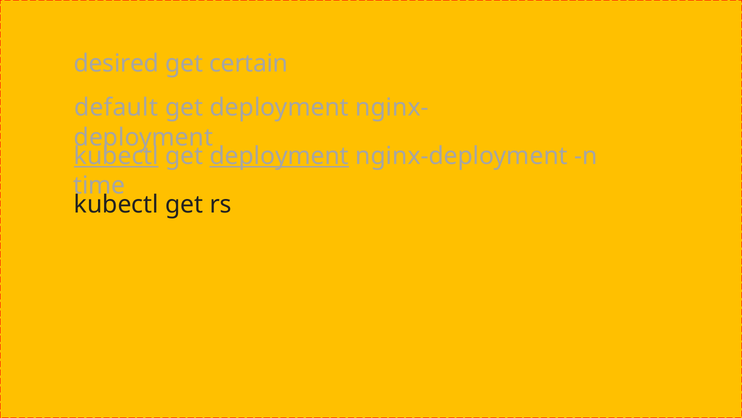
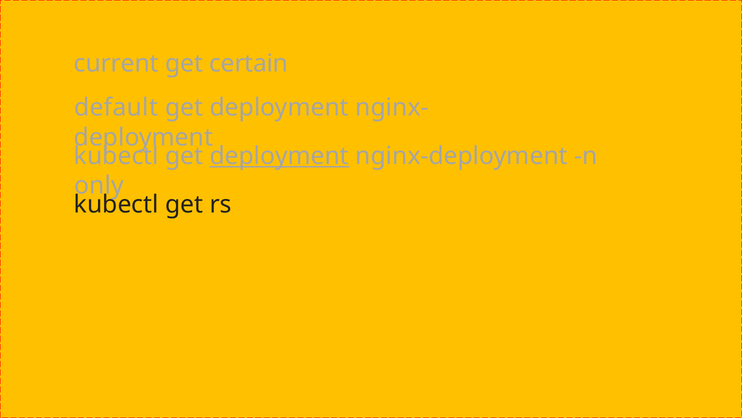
desired: desired -> current
kubectl at (116, 156) underline: present -> none
time: time -> only
